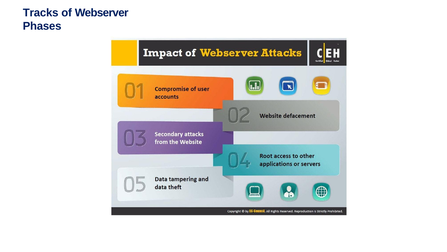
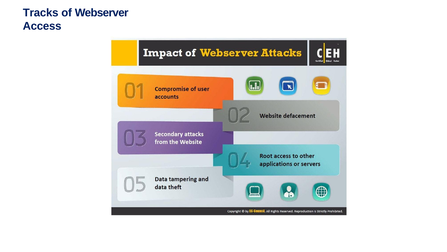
Phases: Phases -> Access
